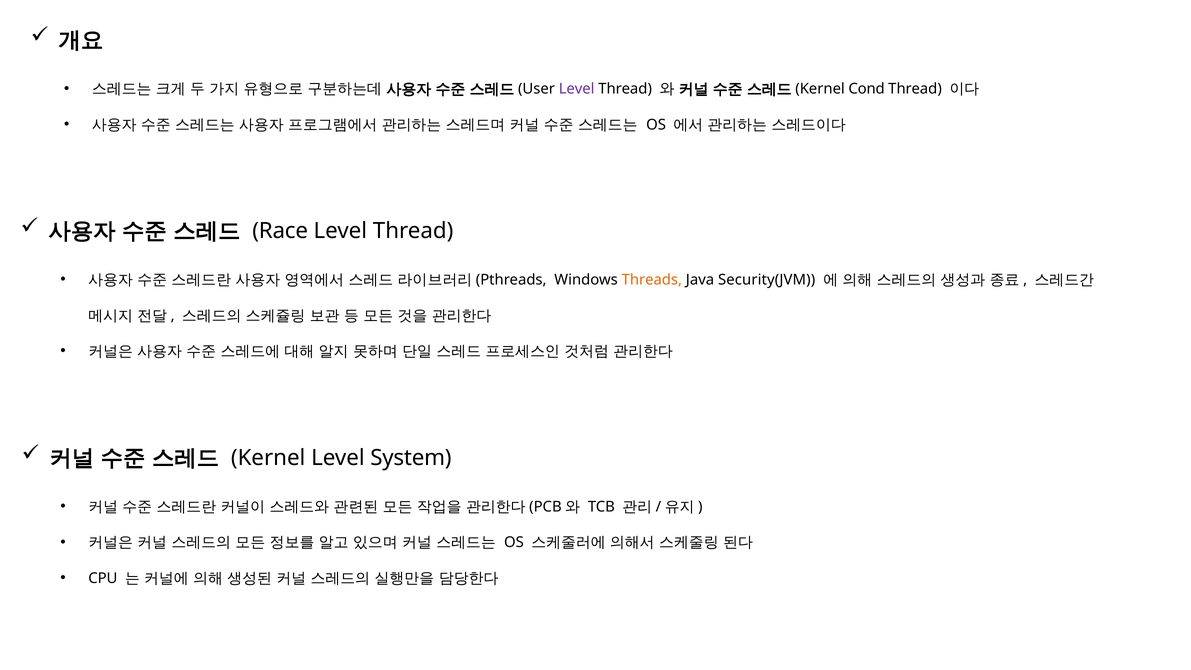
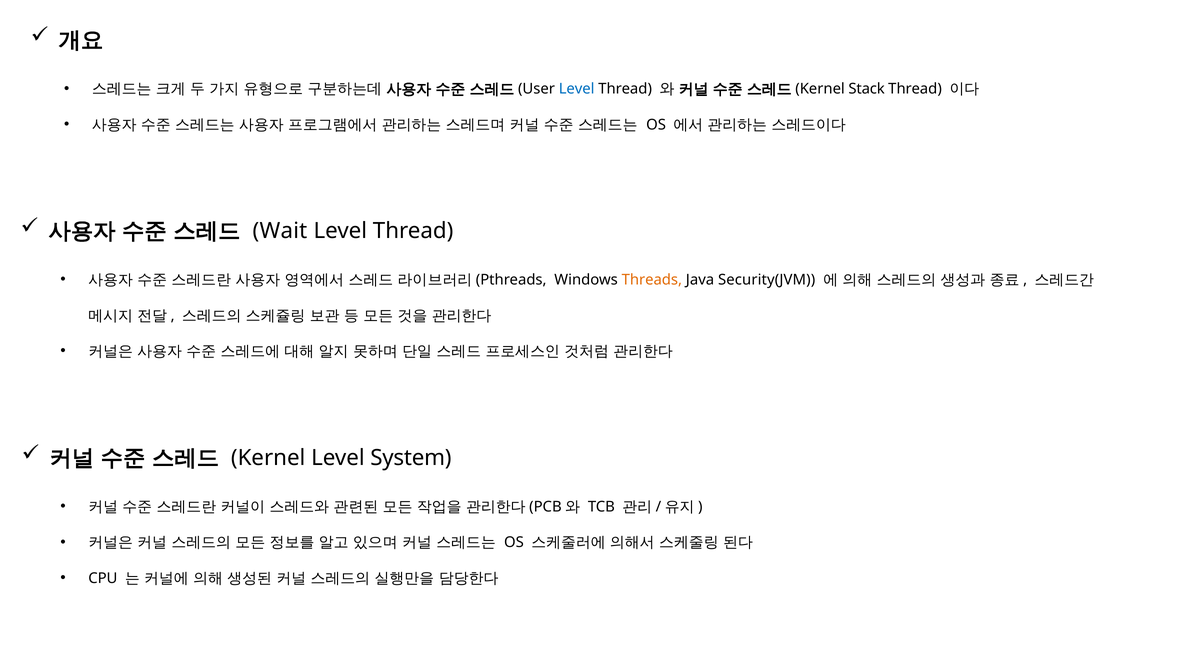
Level at (577, 89) colour: purple -> blue
Cond: Cond -> Stack
Race: Race -> Wait
